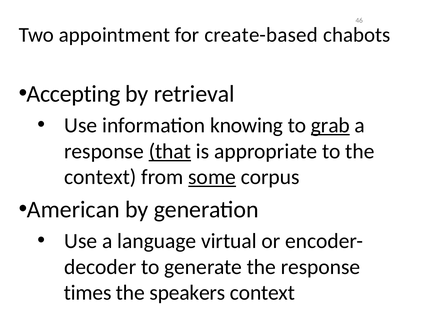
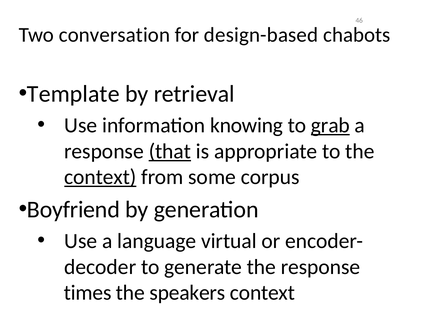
appointment: appointment -> conversation
create-based: create-based -> design-based
Accepting: Accepting -> Template
context at (100, 177) underline: none -> present
some underline: present -> none
American: American -> Boyfriend
